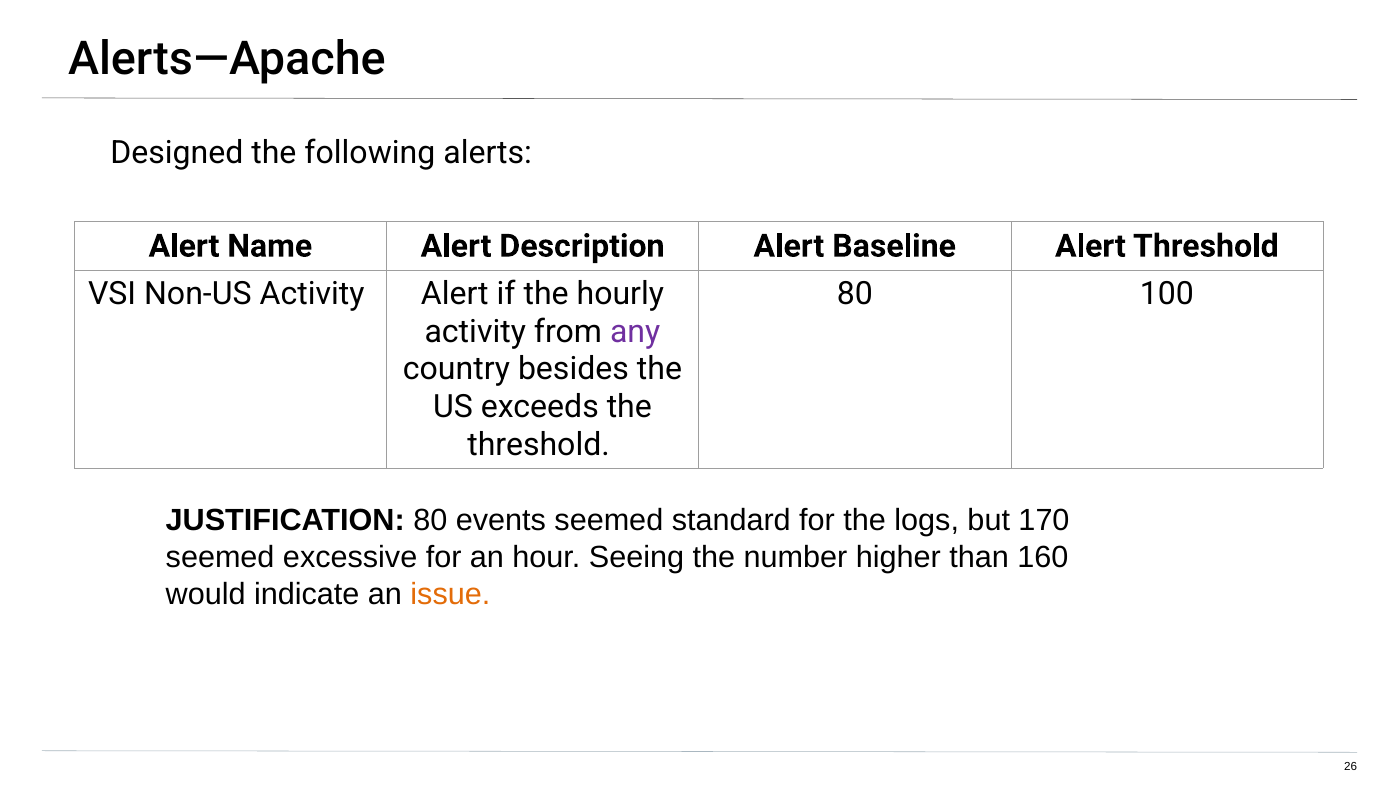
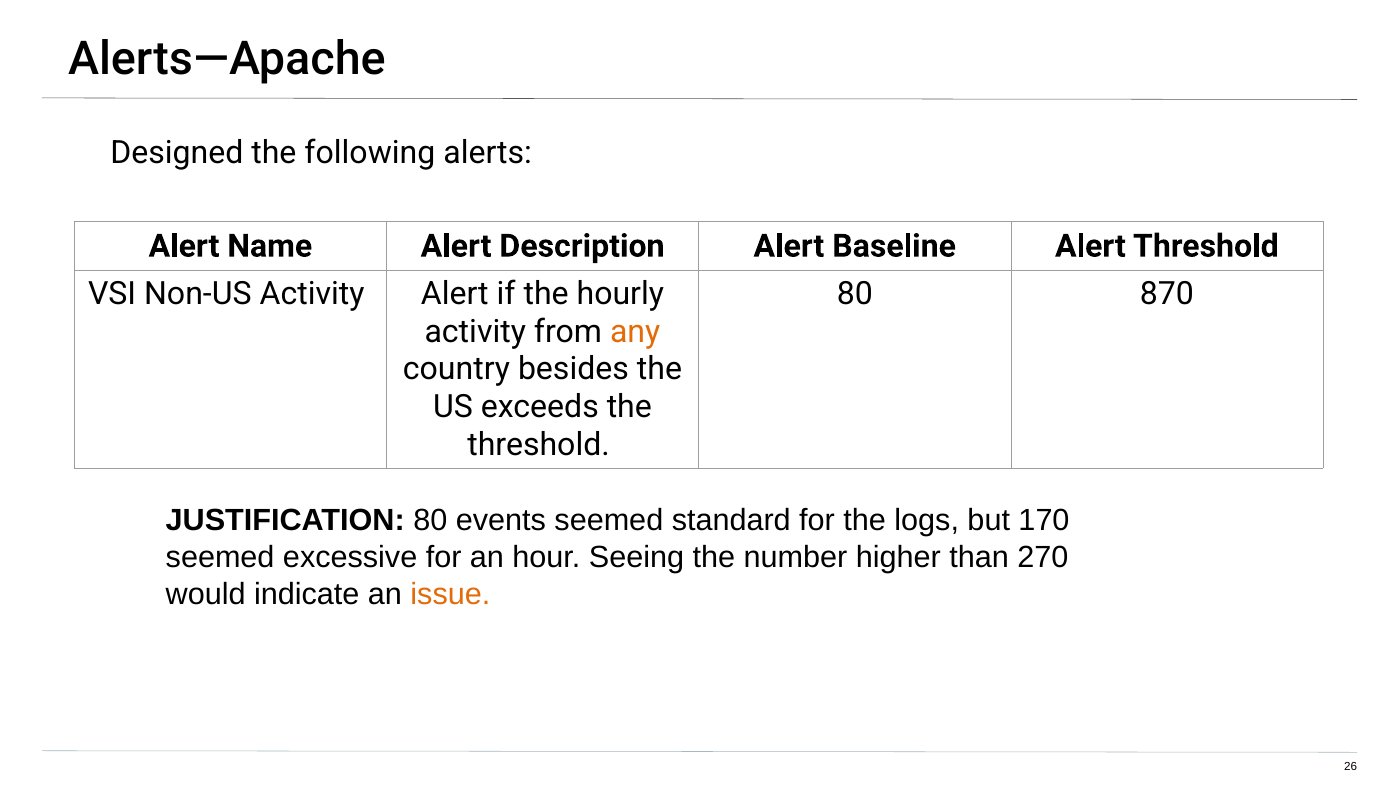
100: 100 -> 870
any colour: purple -> orange
160: 160 -> 270
